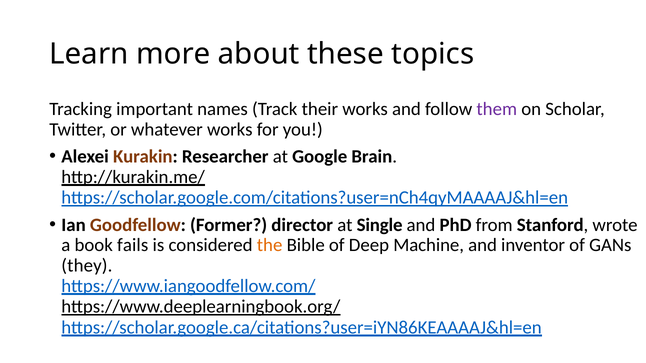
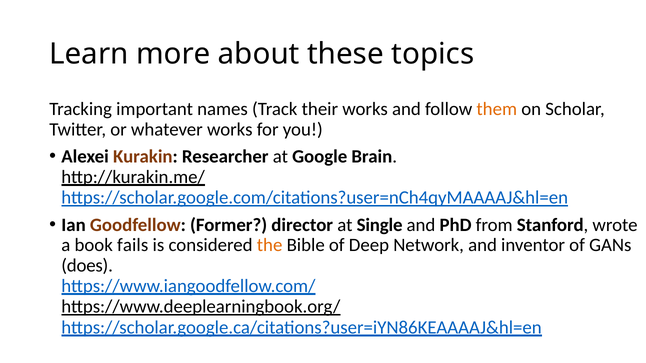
them colour: purple -> orange
Machine: Machine -> Network
they: they -> does
